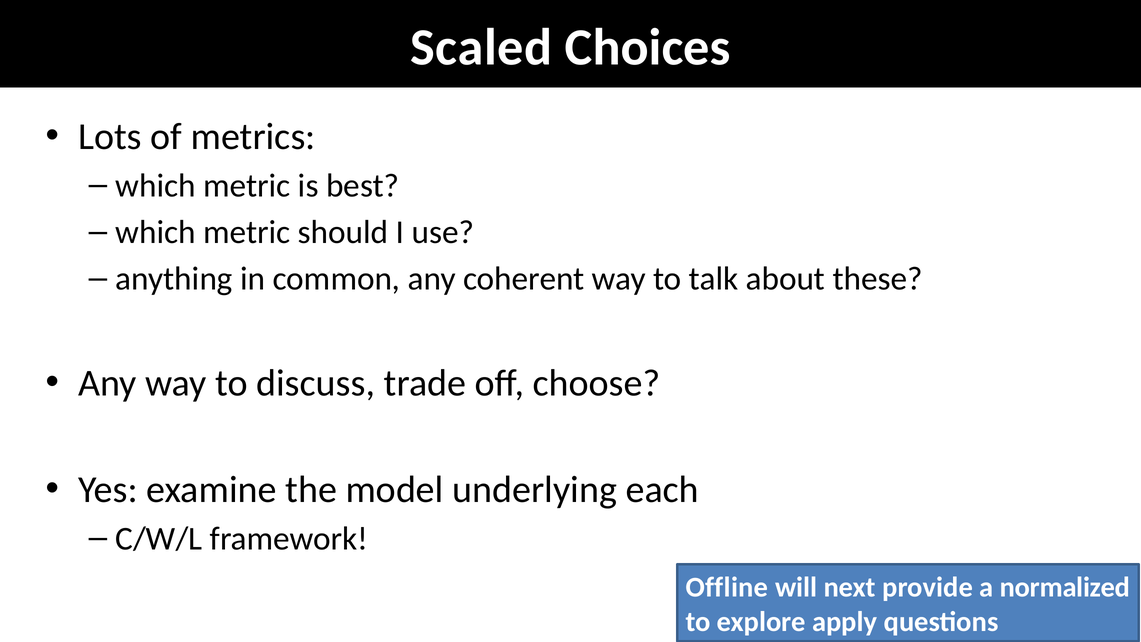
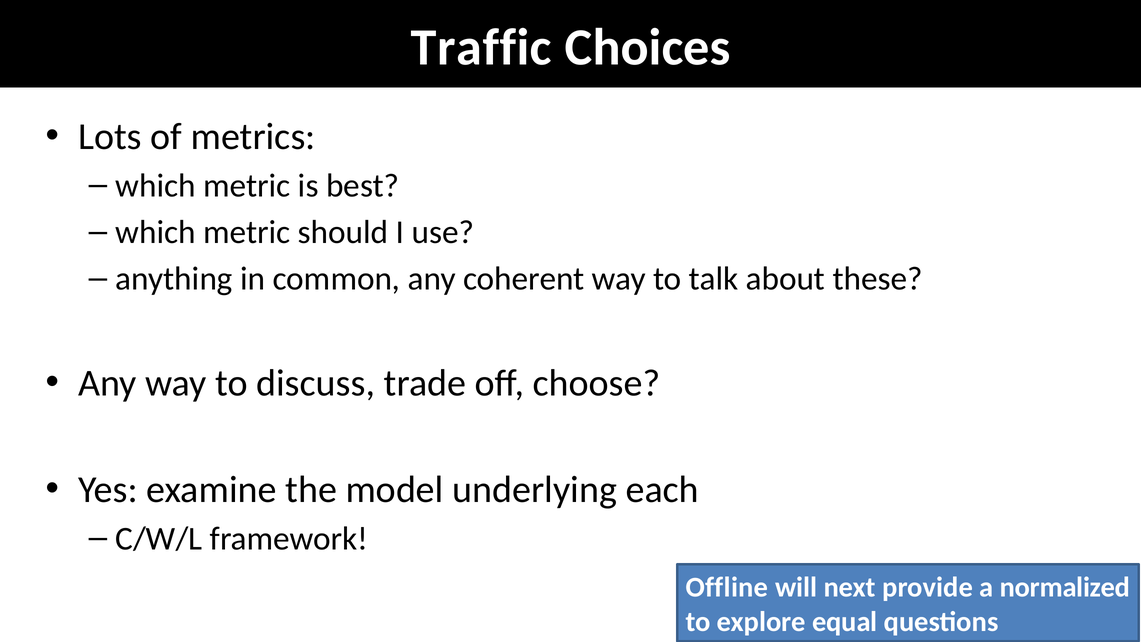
Scaled: Scaled -> Traffic
apply: apply -> equal
